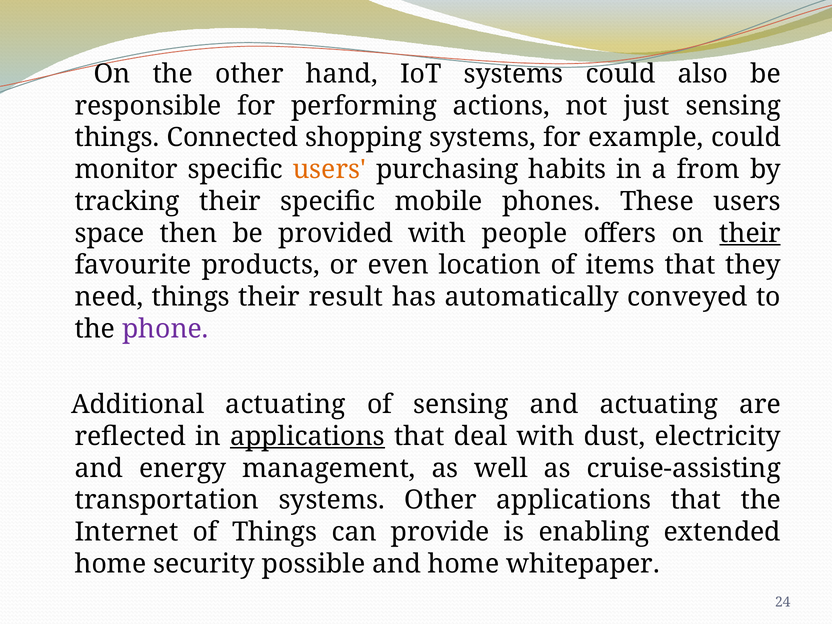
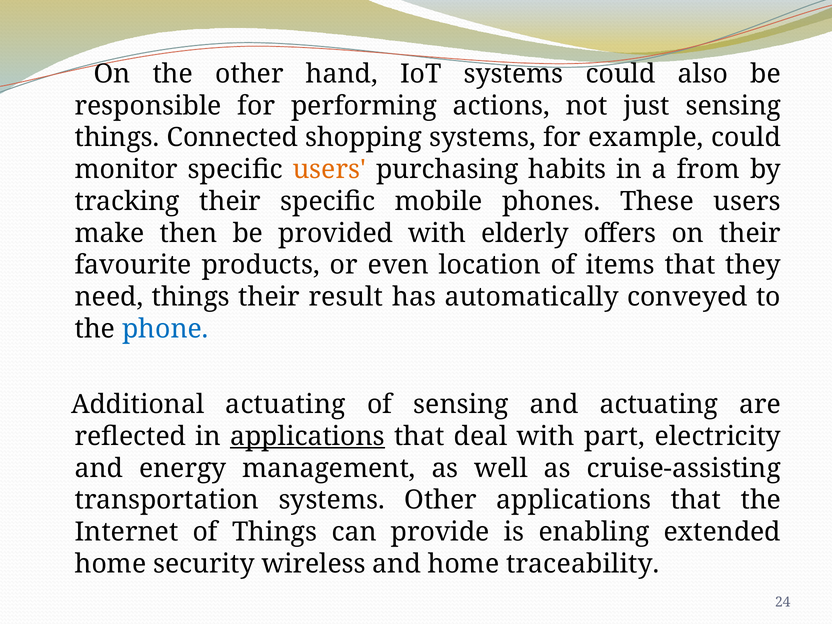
space: space -> make
people: people -> elderly
their at (750, 233) underline: present -> none
phone colour: purple -> blue
dust: dust -> part
possible: possible -> wireless
whitepaper: whitepaper -> traceability
